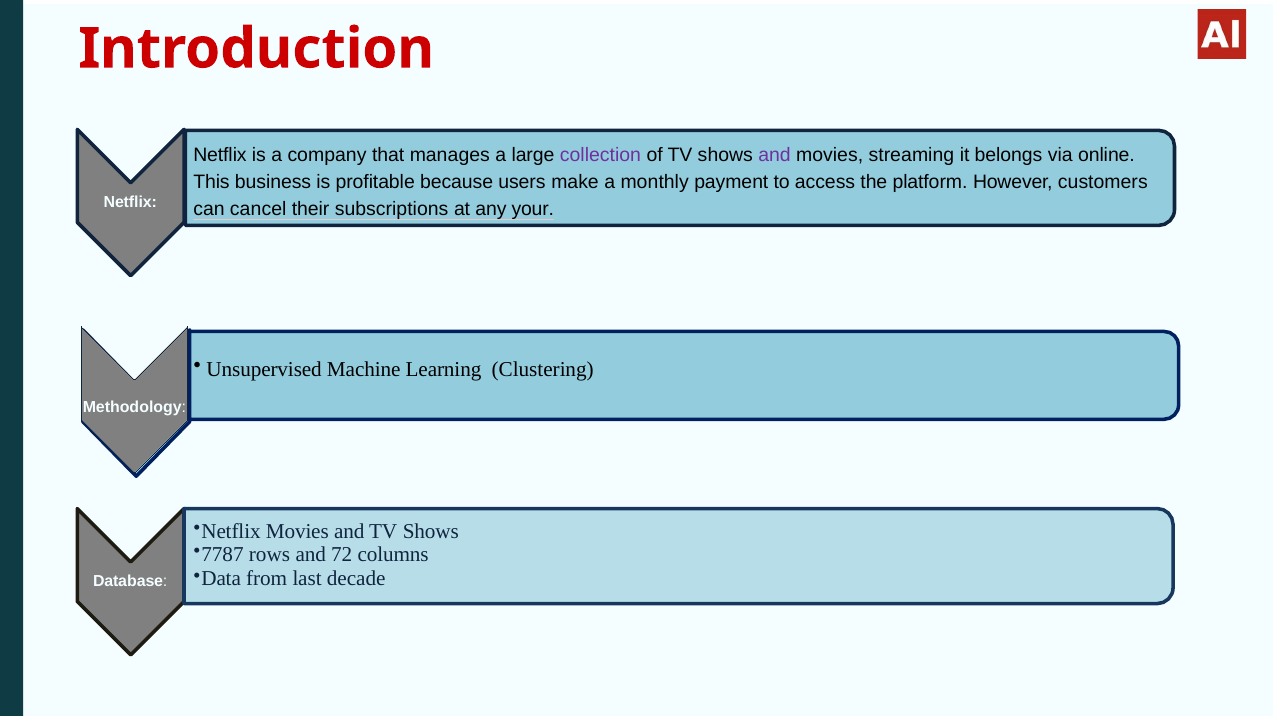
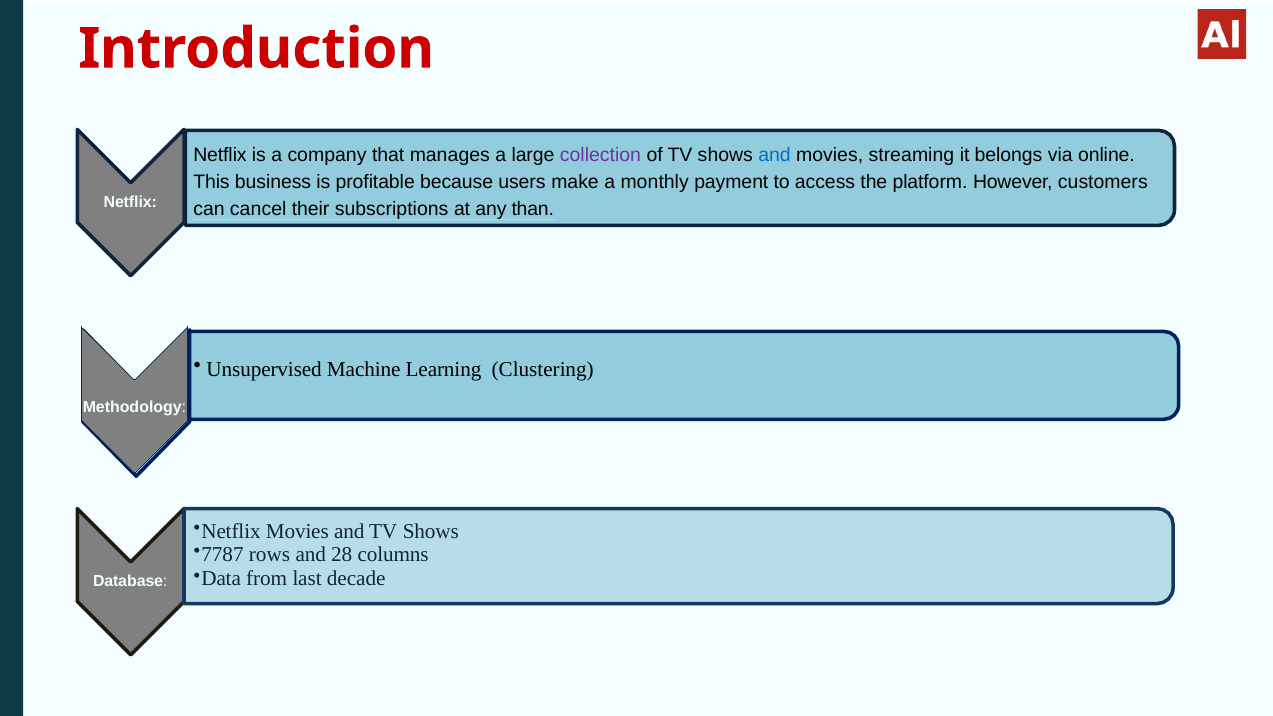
and at (775, 155) colour: purple -> blue
your: your -> than
72: 72 -> 28
